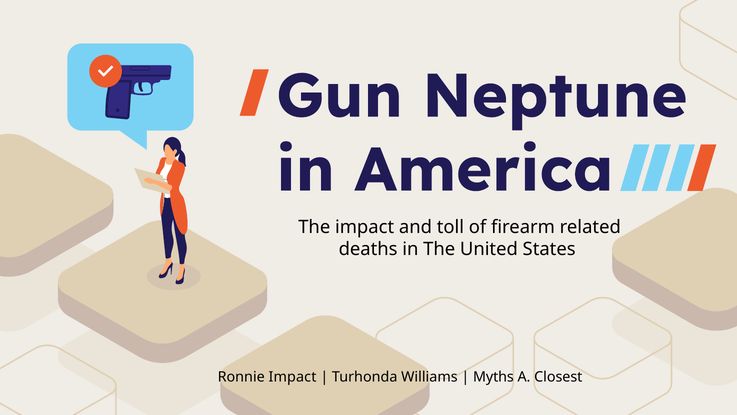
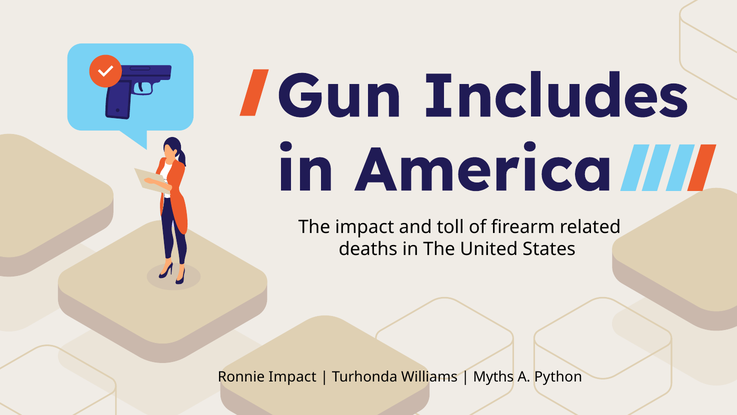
Neptune: Neptune -> Includes
Closest: Closest -> Python
